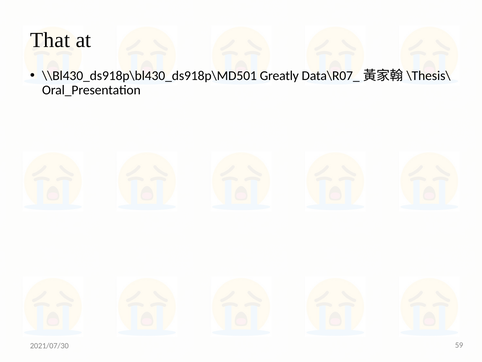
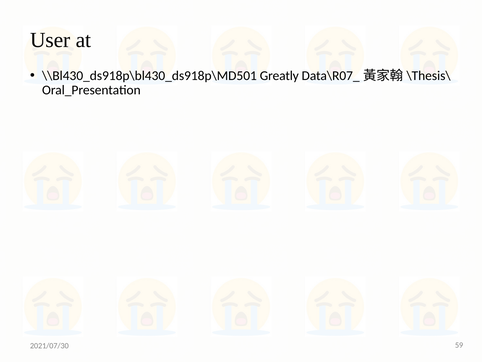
That: That -> User
